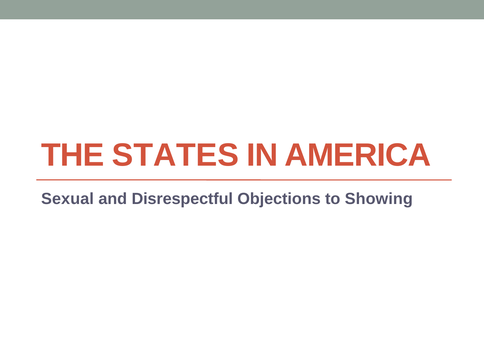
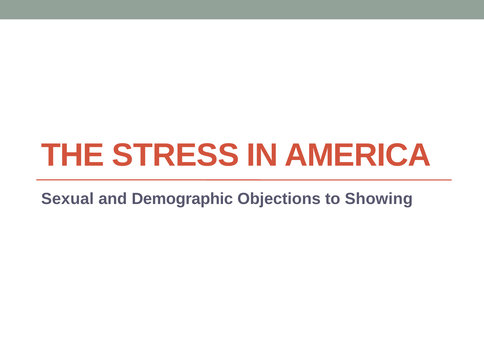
STATES: STATES -> STRESS
Disrespectful: Disrespectful -> Demographic
